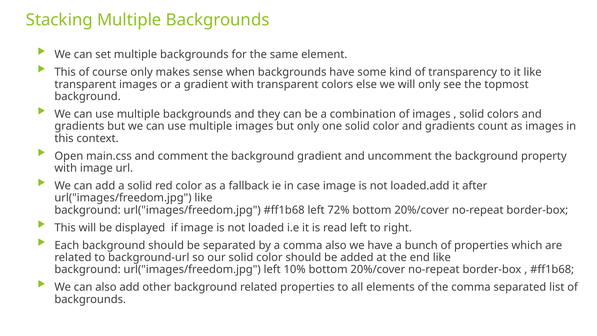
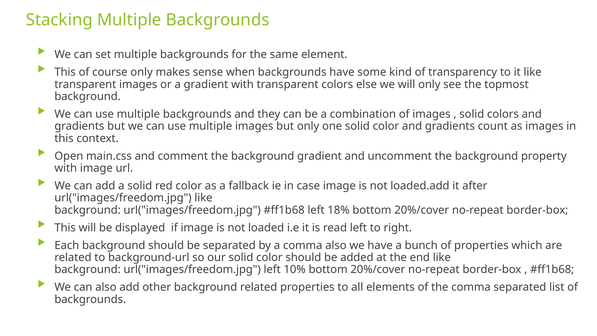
72%: 72% -> 18%
